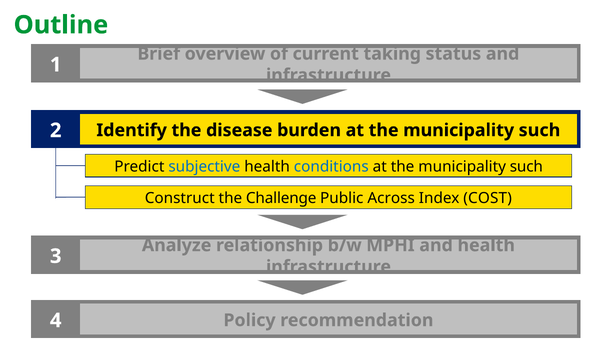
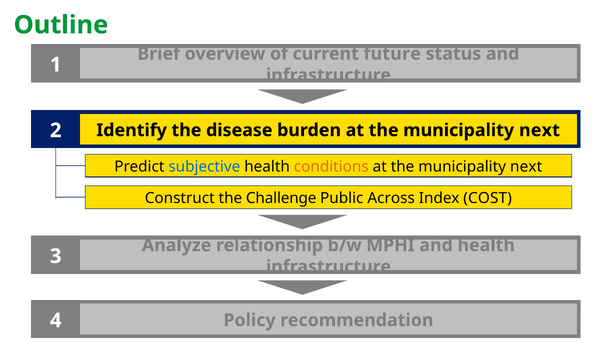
taking: taking -> future
such at (540, 130): such -> next
conditions colour: blue -> orange
such at (526, 167): such -> next
